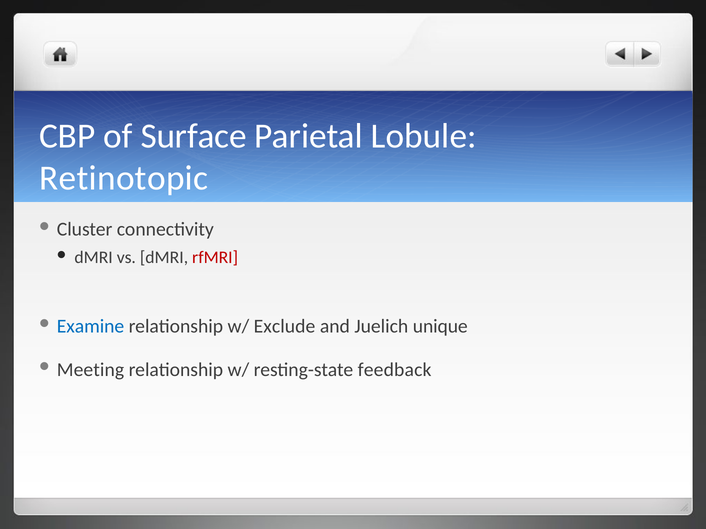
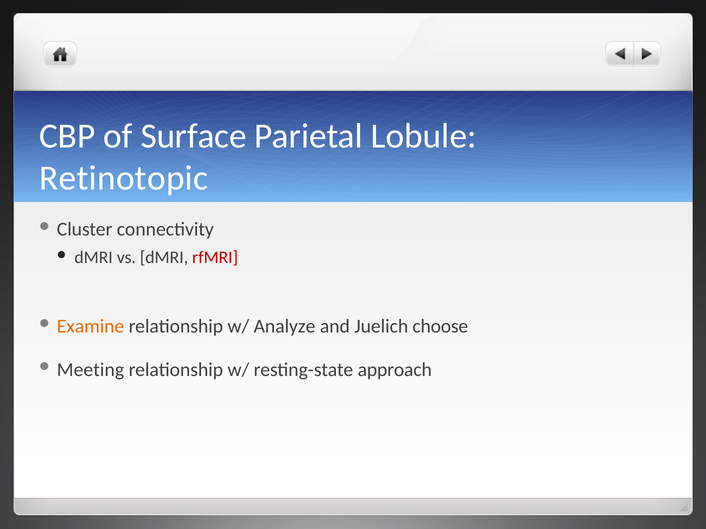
Examine colour: blue -> orange
Exclude: Exclude -> Analyze
unique: unique -> choose
feedback: feedback -> approach
